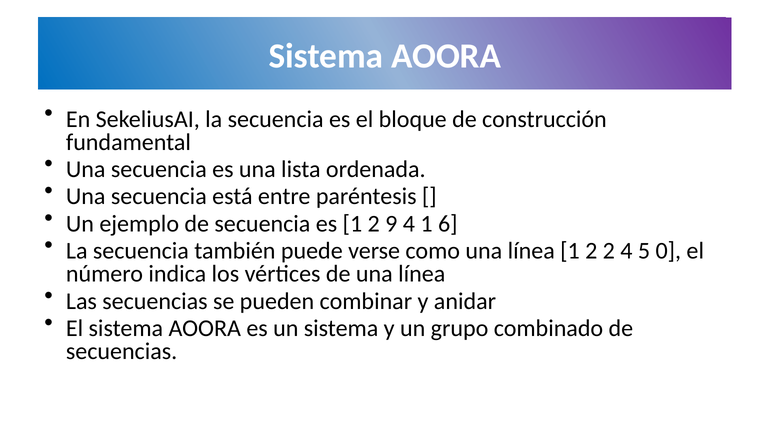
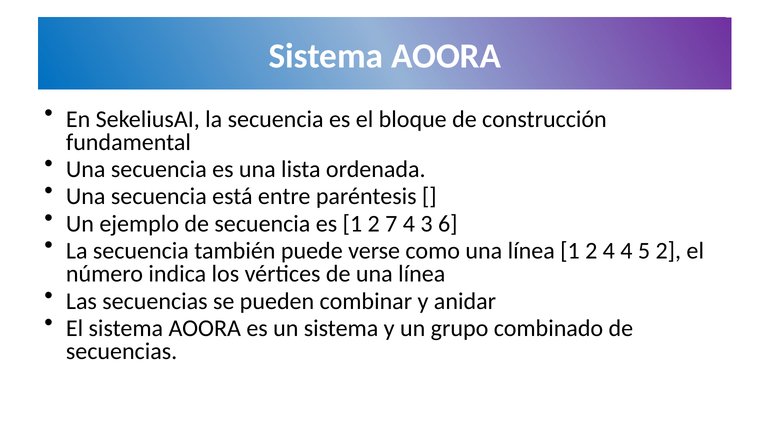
9: 9 -> 7
4 1: 1 -> 3
2 2: 2 -> 4
5 0: 0 -> 2
